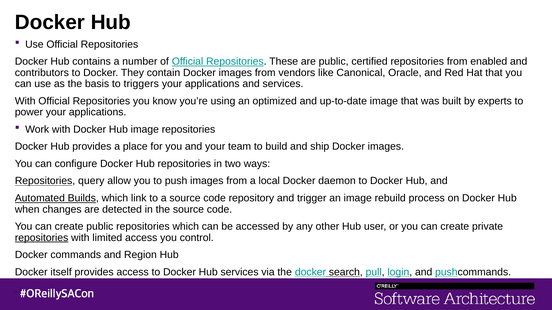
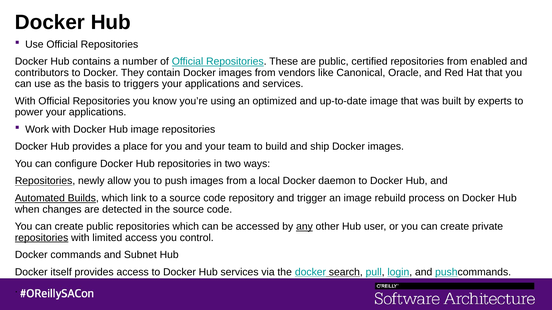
query: query -> newly
any underline: none -> present
Region: Region -> Subnet
